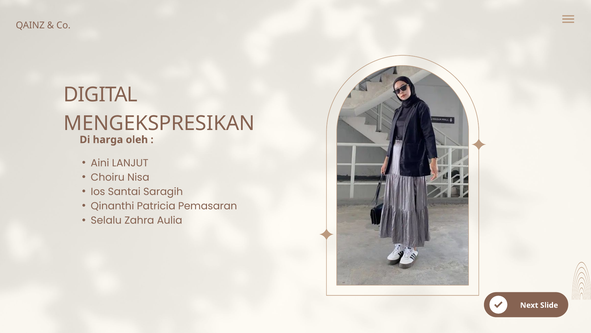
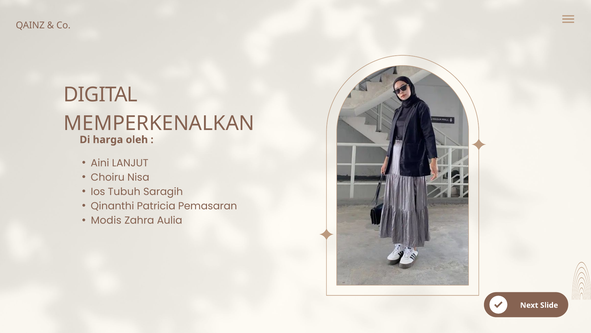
MENGEKSPRESIKAN: MENGEKSPRESIKAN -> MEMPERKENALKAN
Santai: Santai -> Tubuh
Selalu: Selalu -> Modis
